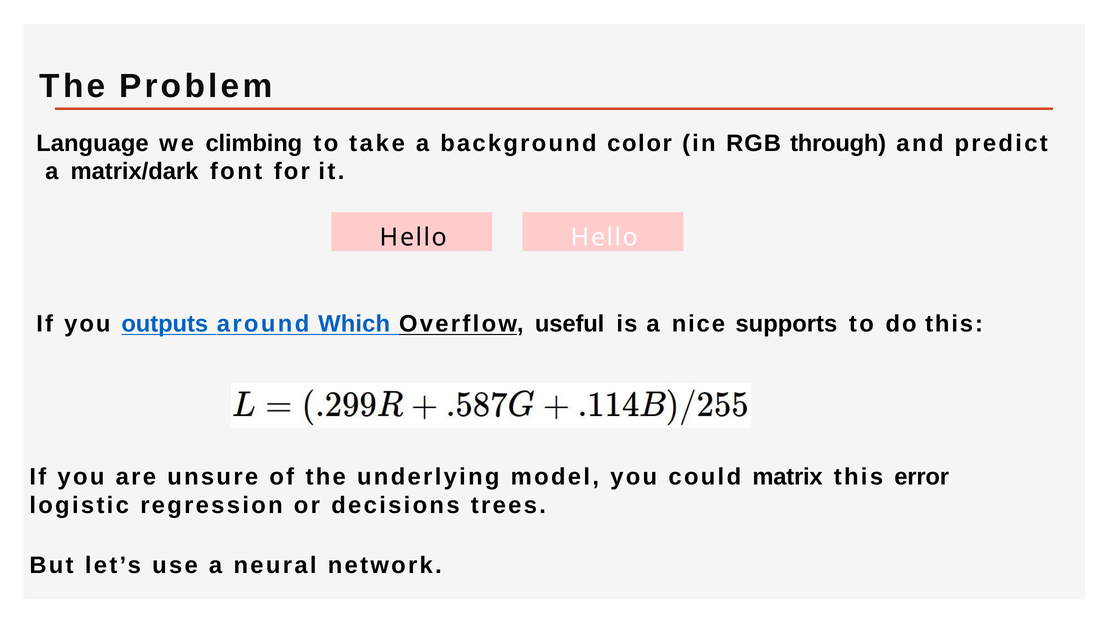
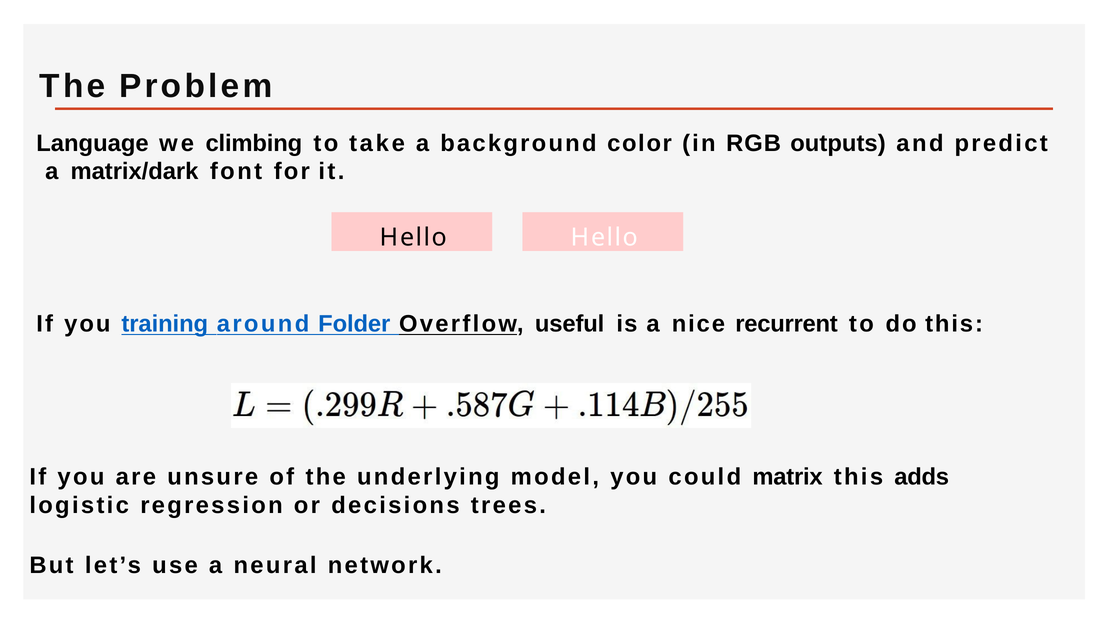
through: through -> outputs
outputs: outputs -> training
Which: Which -> Folder
supports: supports -> recurrent
error: error -> adds
